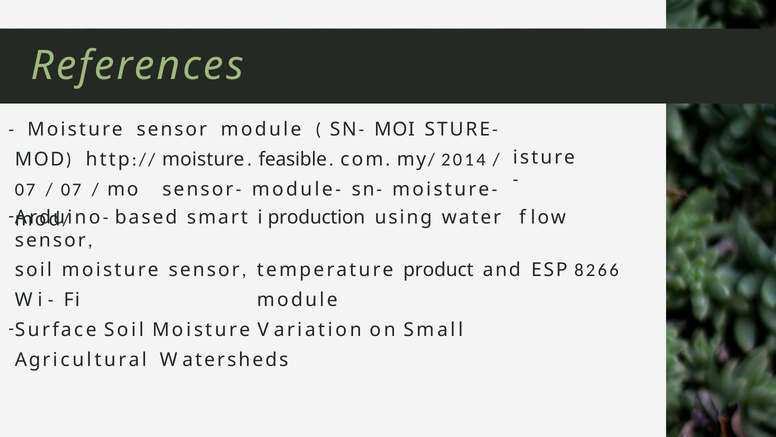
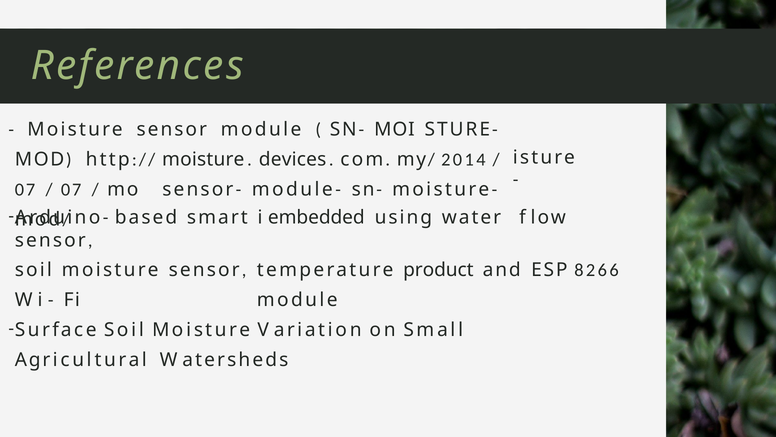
feasible: feasible -> devices
production: production -> embedded
